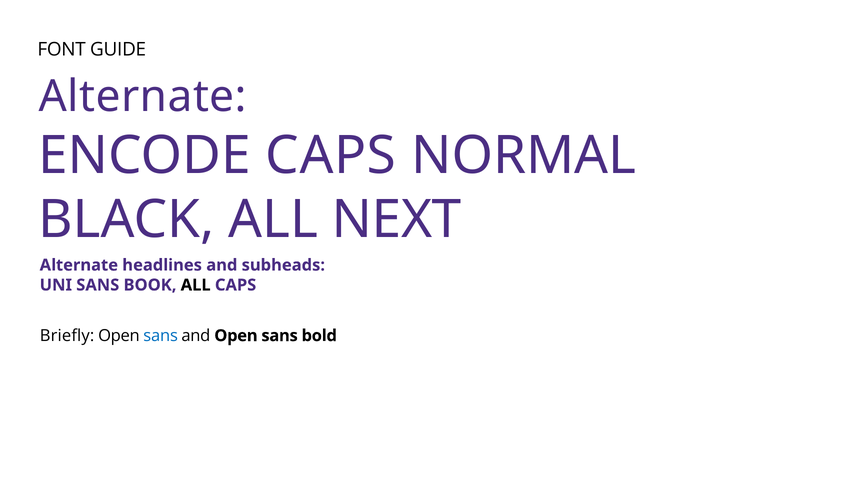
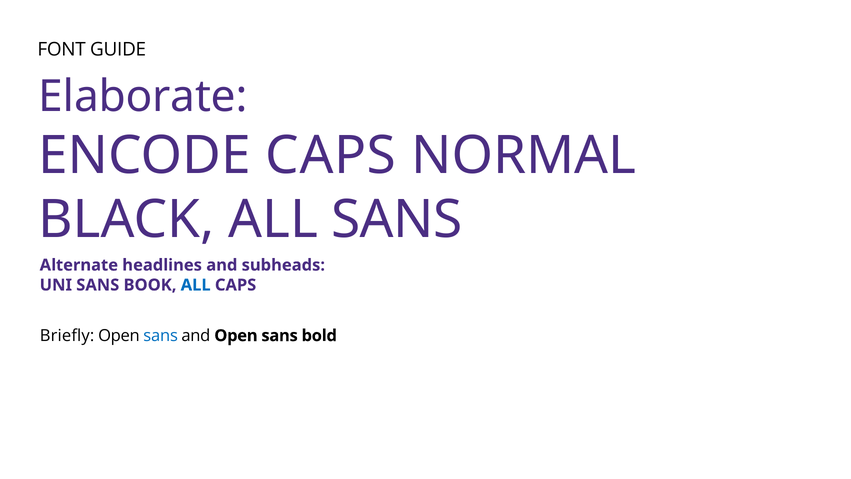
Alternate at (143, 97): Alternate -> Elaborate
ALL NEXT: NEXT -> SANS
ALL at (196, 285) colour: black -> blue
